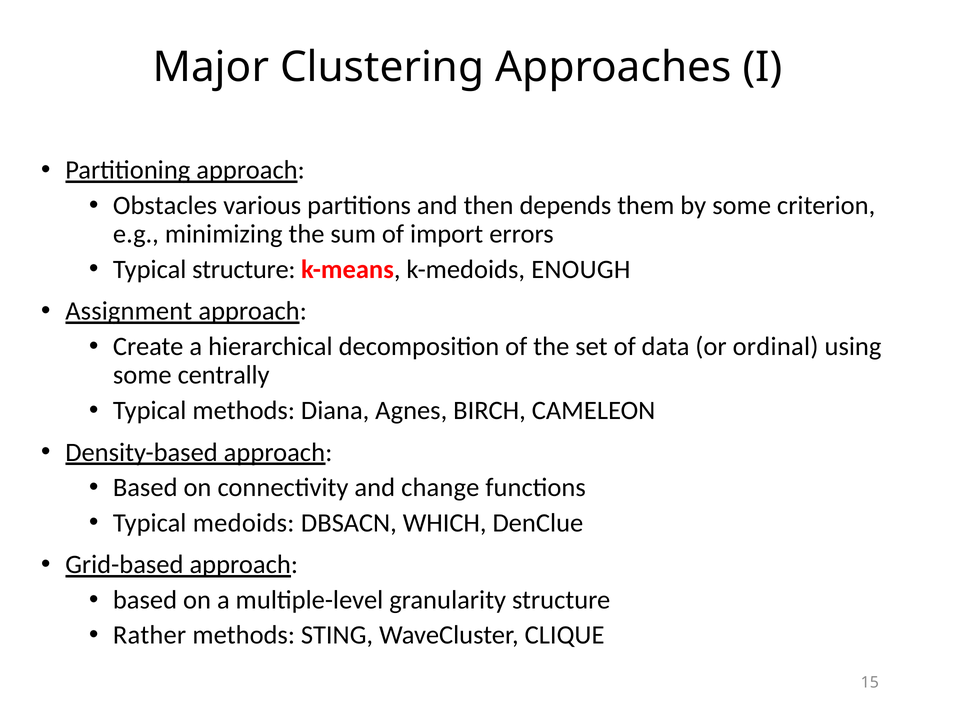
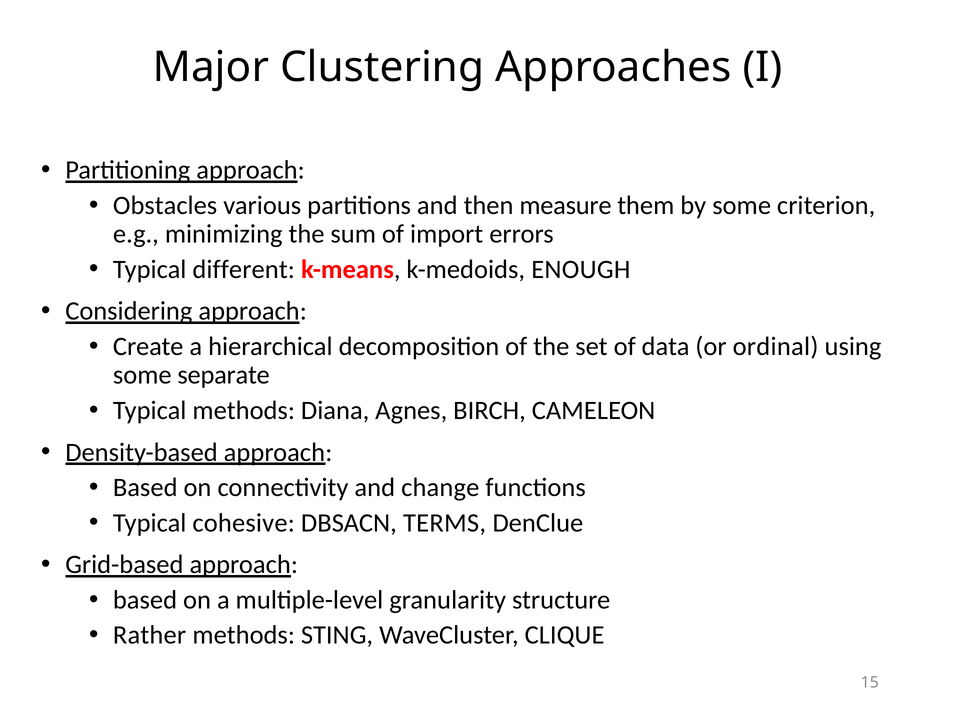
depends: depends -> measure
Typical structure: structure -> different
Assignment: Assignment -> Considering
centrally: centrally -> separate
medoids: medoids -> cohesive
WHICH: WHICH -> TERMS
